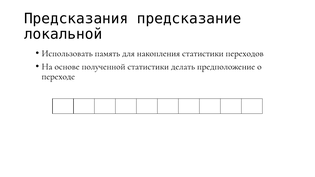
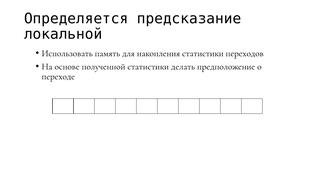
Предсказания: Предсказания -> Определяется
